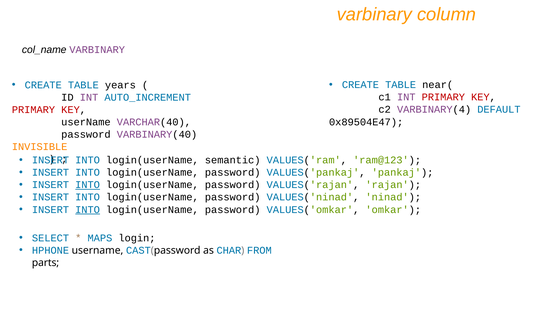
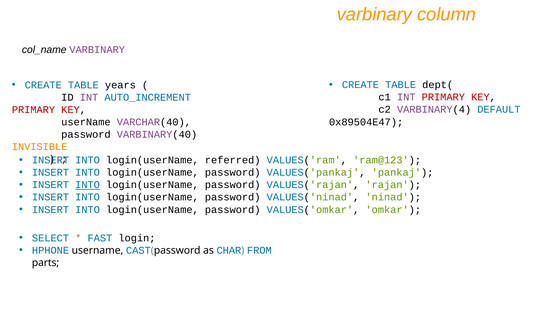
near(: near( -> dept(
semantic: semantic -> referred
INTO at (88, 209) underline: present -> none
MAPS: MAPS -> FAST
